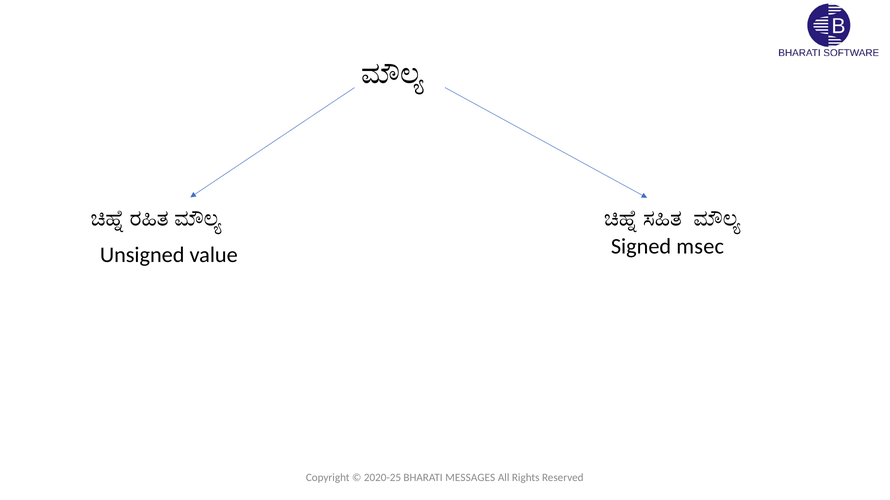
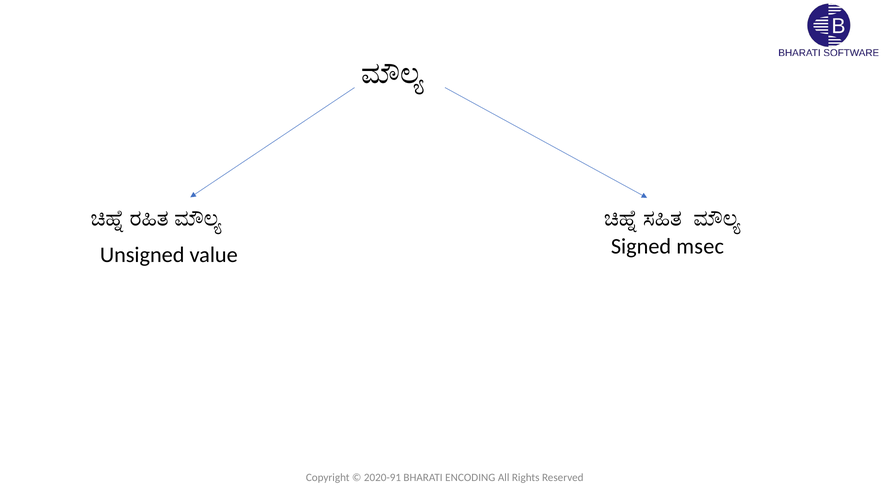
2020-25: 2020-25 -> 2020-91
MESSAGES: MESSAGES -> ENCODING
